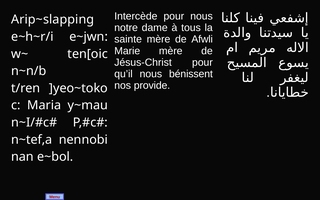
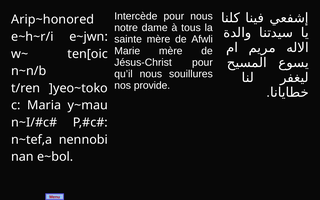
Arip~slapping: Arip~slapping -> Arip~honored
bénissent: bénissent -> souillures
